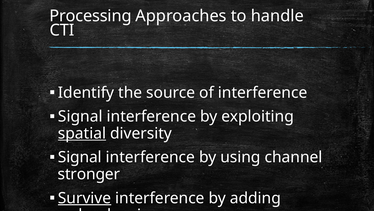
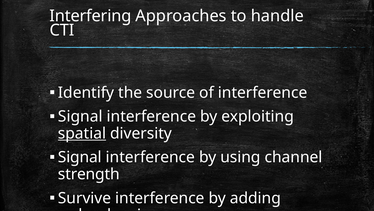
Processing: Processing -> Interfering
stronger: stronger -> strength
Survive underline: present -> none
